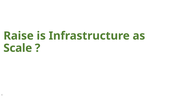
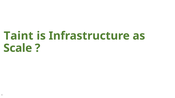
Raise: Raise -> Taint
